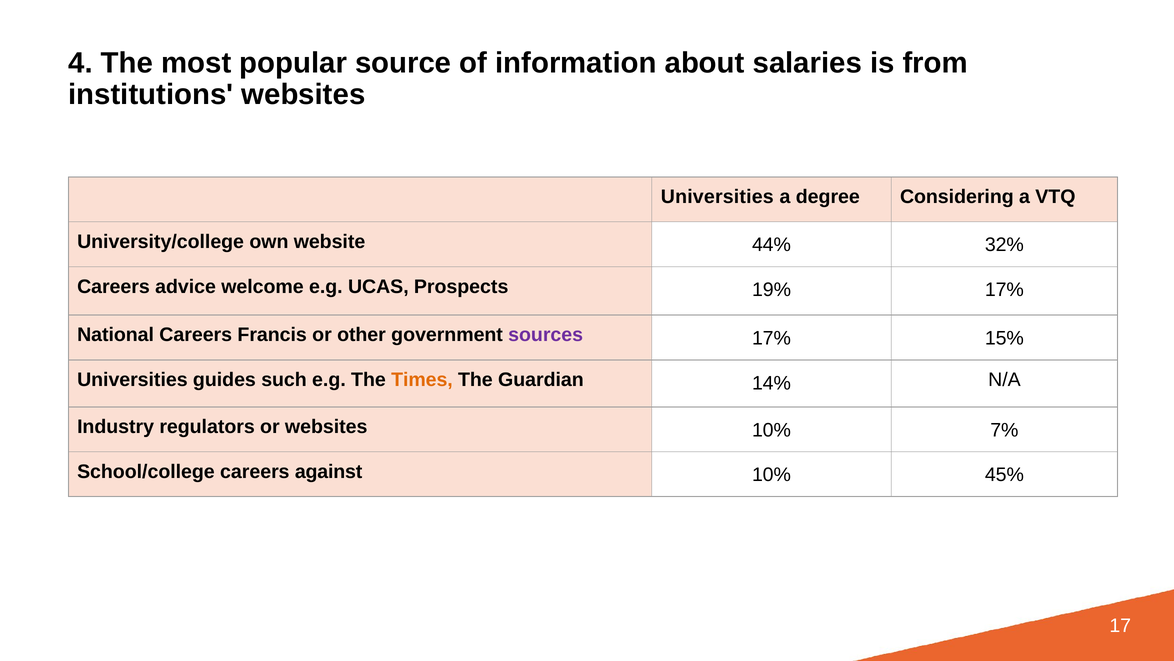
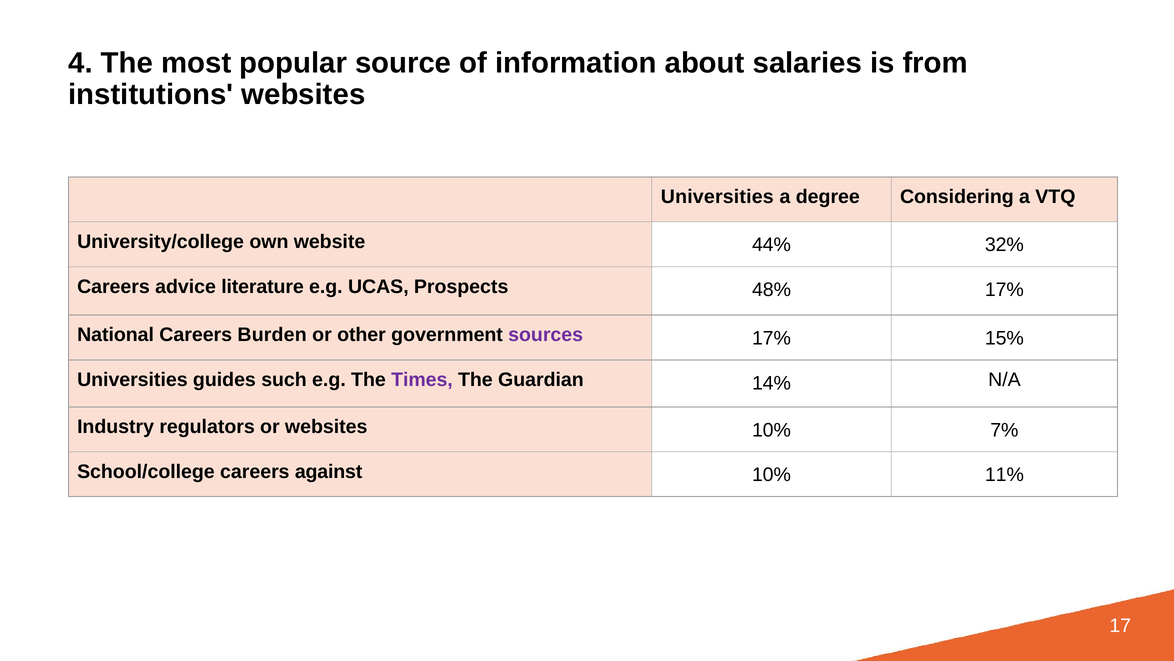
welcome: welcome -> literature
19%: 19% -> 48%
Francis: Francis -> Burden
Times colour: orange -> purple
45%: 45% -> 11%
